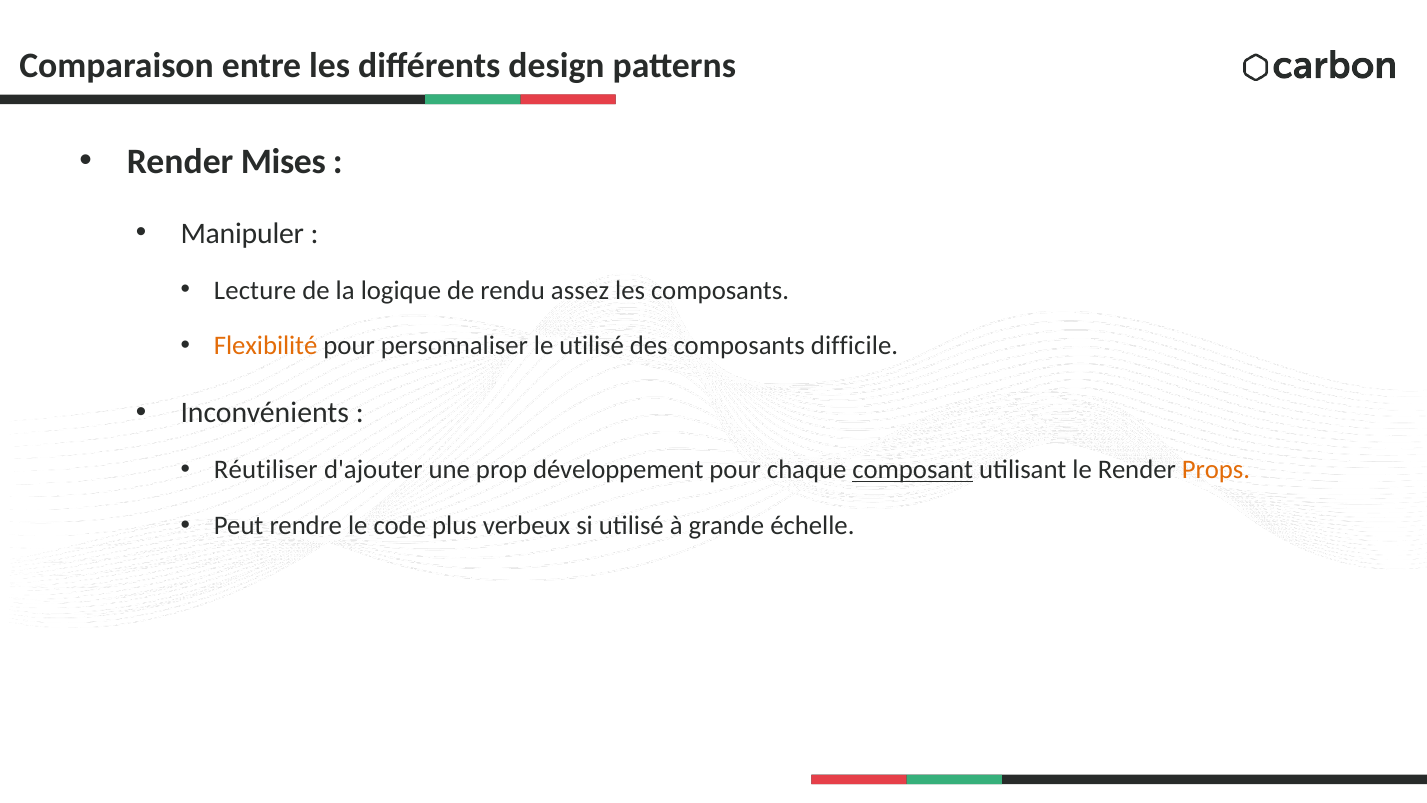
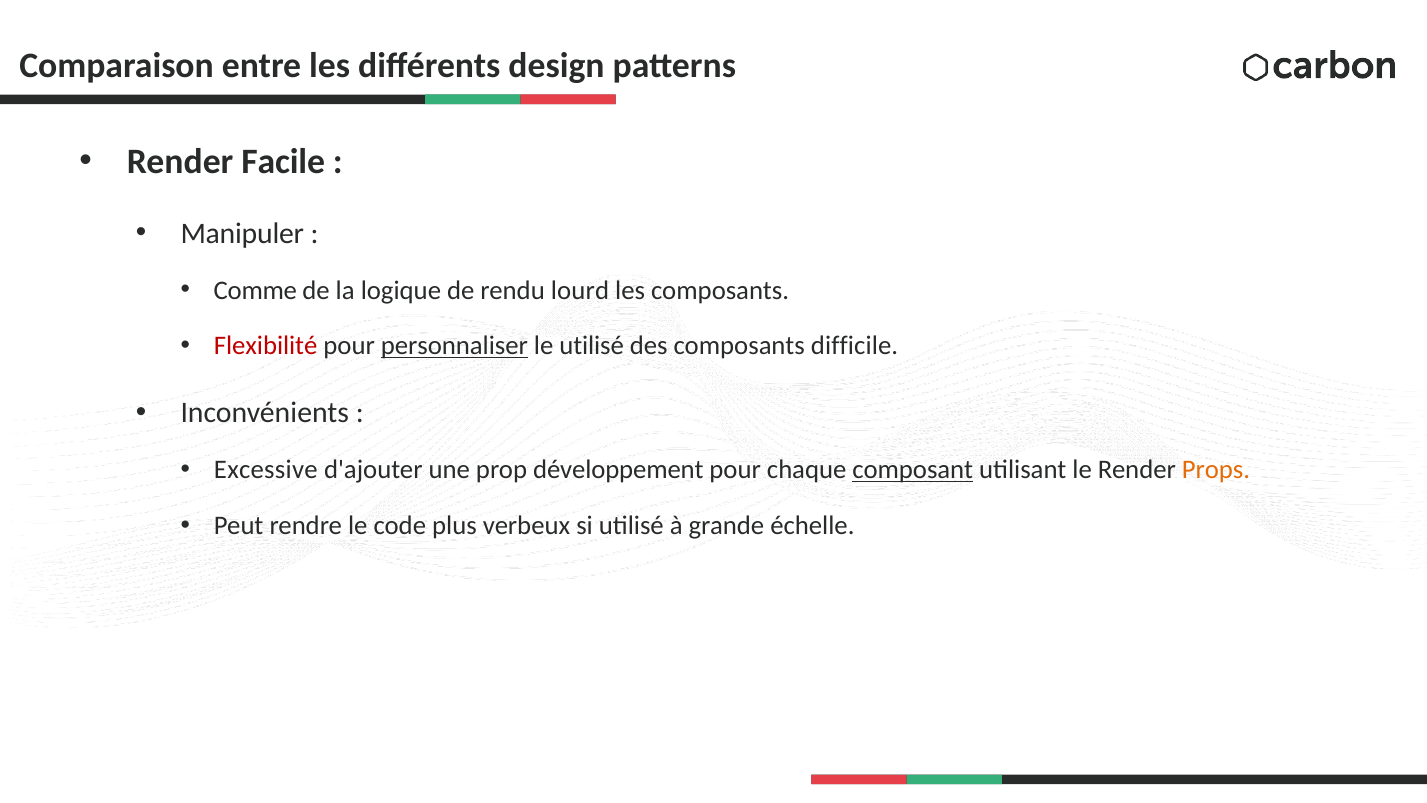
Mises: Mises -> Facile
Lecture: Lecture -> Comme
assez: assez -> lourd
Flexibilité colour: orange -> red
personnaliser underline: none -> present
Réutiliser: Réutiliser -> Excessive
